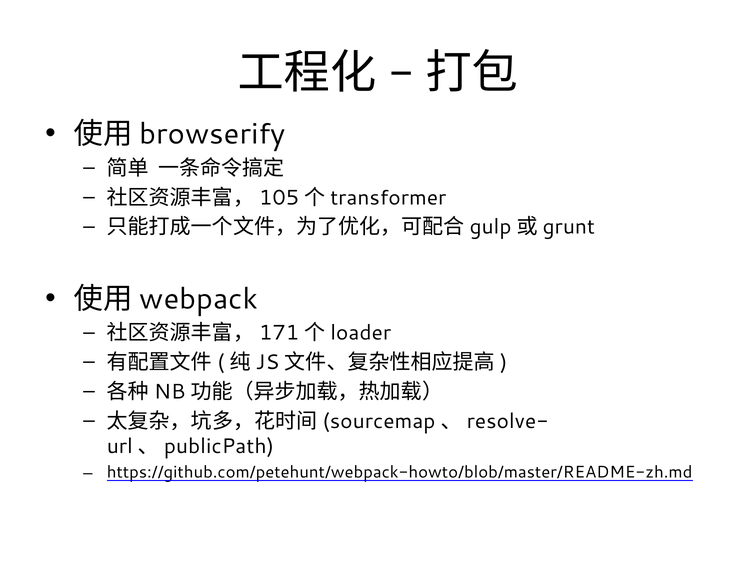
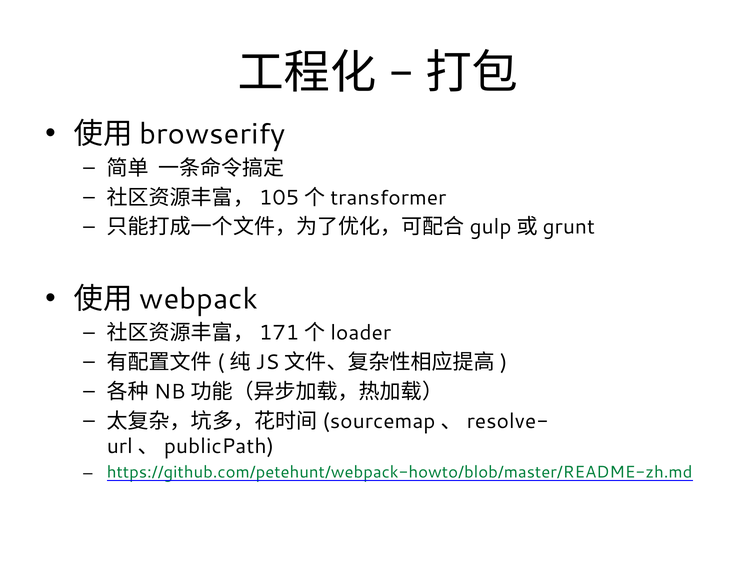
https://github.com/petehunt/webpack-howto/blob/master/README-zh.md colour: black -> green
